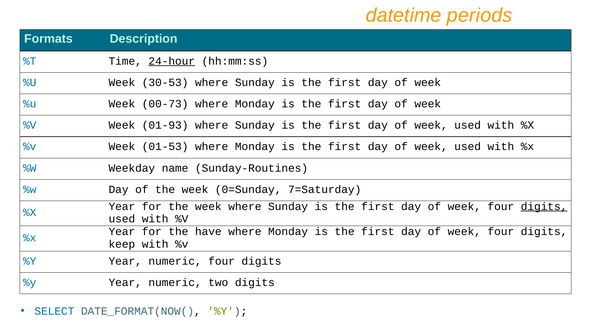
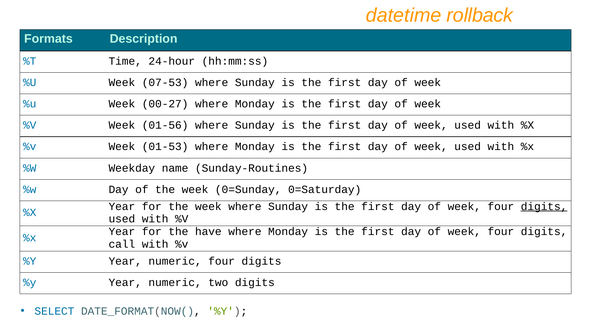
periods: periods -> rollback
24-hour underline: present -> none
30-53: 30-53 -> 07-53
00-73: 00-73 -> 00-27
01-93: 01-93 -> 01-56
7=Saturday: 7=Saturday -> 0=Saturday
keep: keep -> call
